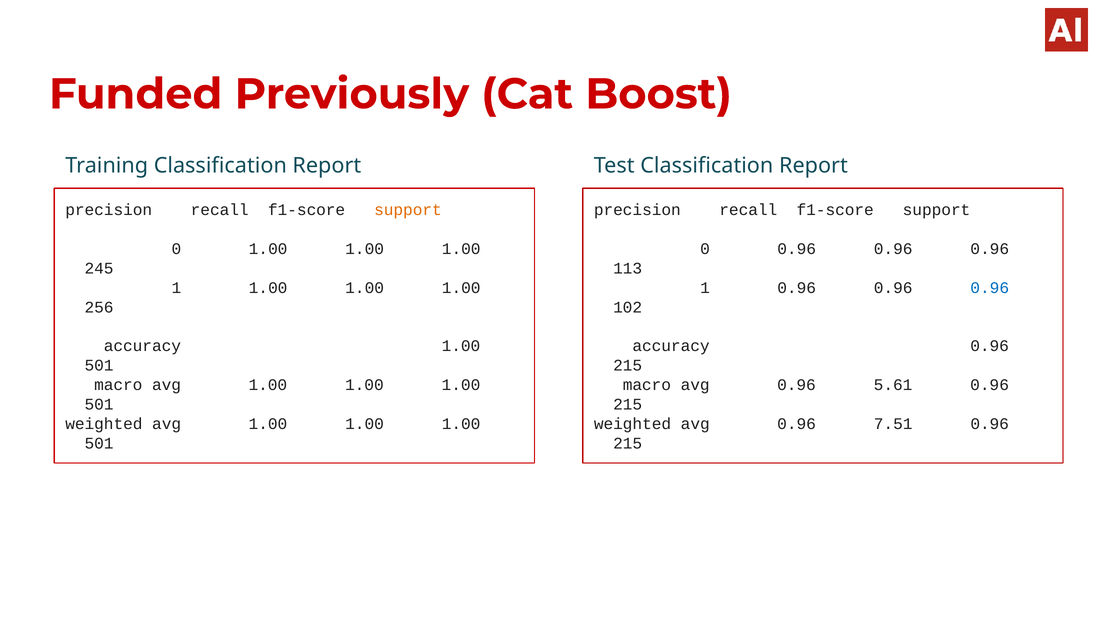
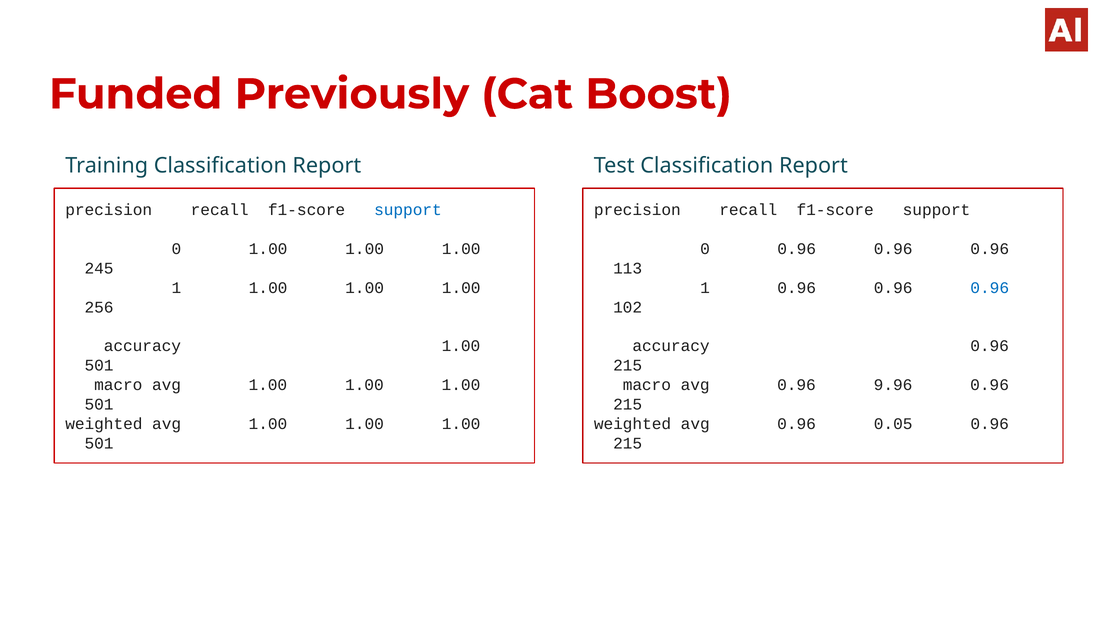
support at (408, 210) colour: orange -> blue
5.61: 5.61 -> 9.96
7.51: 7.51 -> 0.05
